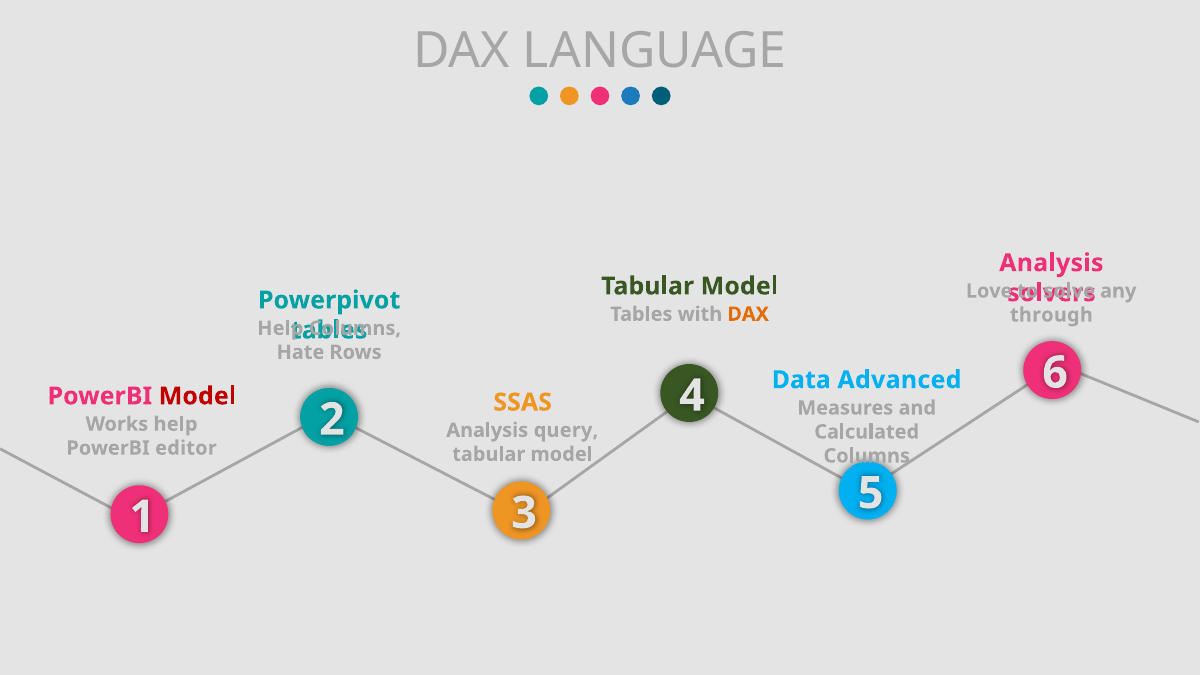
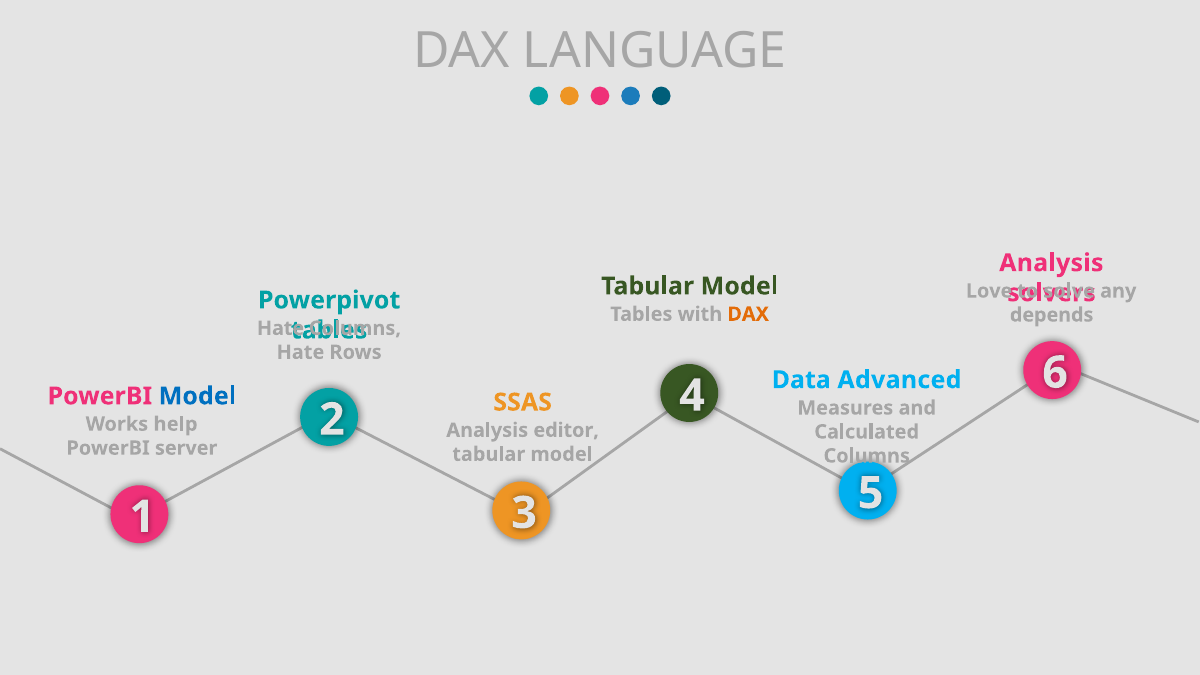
through: through -> depends
Help at (280, 328): Help -> Hate
Model at (197, 396) colour: red -> blue
query: query -> editor
editor: editor -> server
